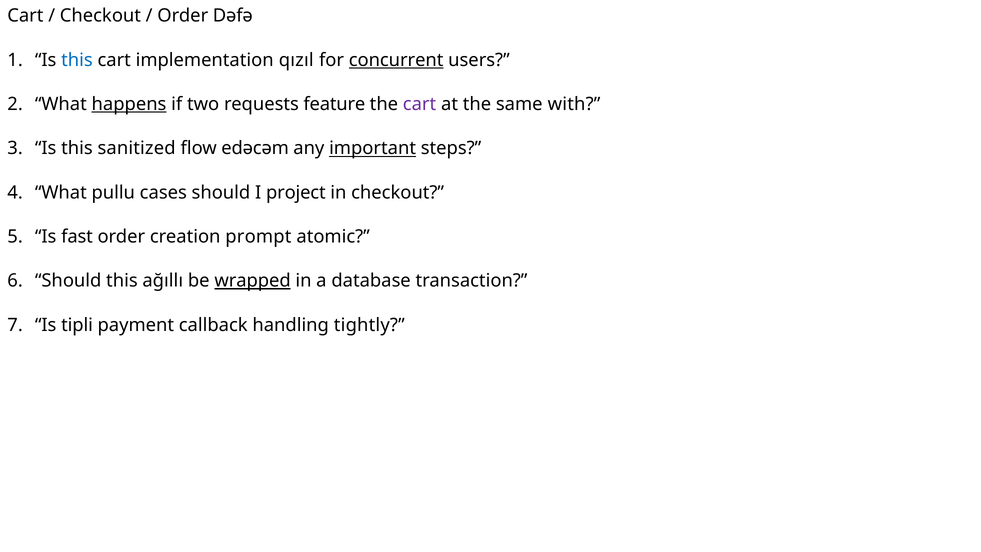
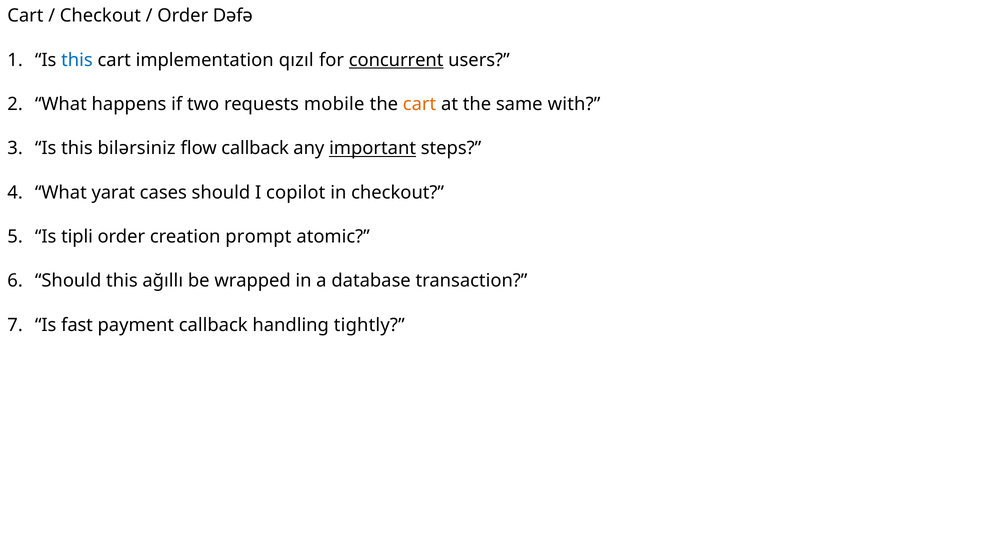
happens underline: present -> none
feature: feature -> mobile
cart at (420, 104) colour: purple -> orange
sanitized: sanitized -> bilərsiniz
flow edəcəm: edəcəm -> callback
pullu: pullu -> yarat
project: project -> copilot
fast: fast -> tipli
wrapped underline: present -> none
tipli: tipli -> fast
